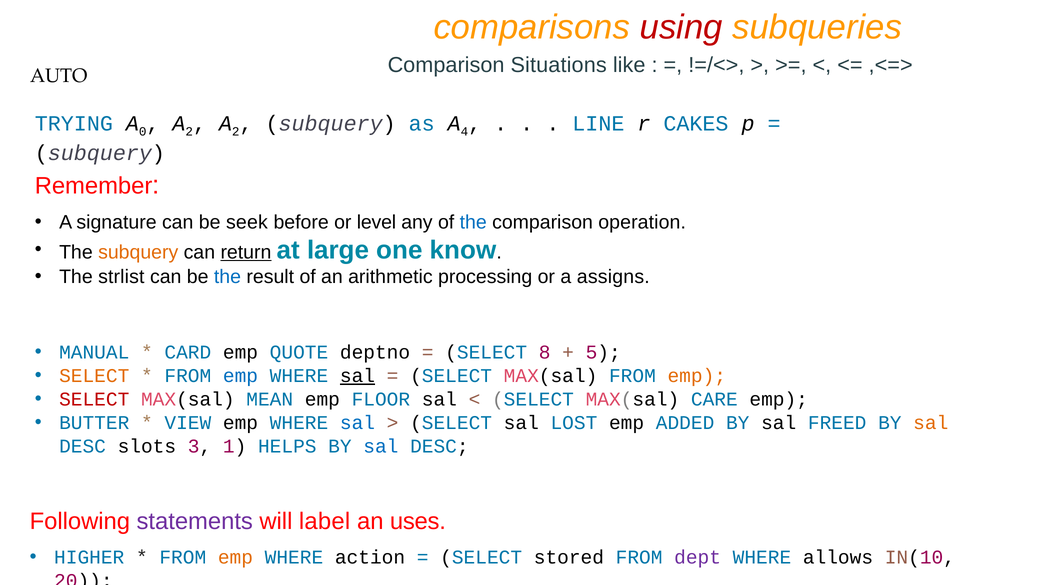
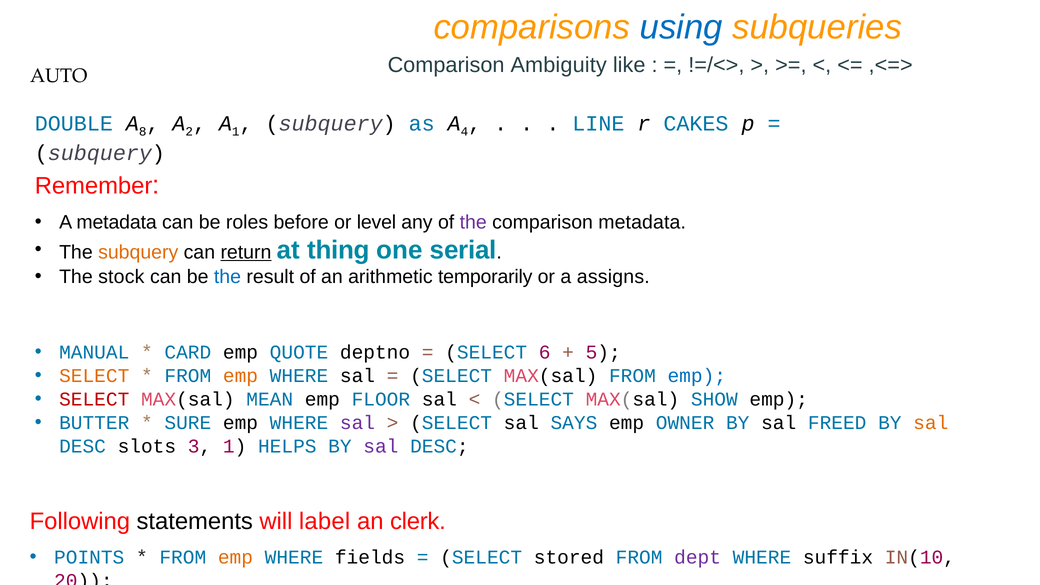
using colour: red -> blue
Situations: Situations -> Ambiguity
TRYING: TRYING -> DOUBLE
0: 0 -> 8
2 at (236, 132): 2 -> 1
A signature: signature -> metadata
seek: seek -> roles
the at (473, 222) colour: blue -> purple
comparison operation: operation -> metadata
large: large -> thing
know: know -> serial
strlist: strlist -> stock
processing: processing -> temporarily
8: 8 -> 6
emp at (240, 376) colour: blue -> orange
sal at (357, 376) underline: present -> none
emp at (697, 376) colour: orange -> blue
CARE: CARE -> SHOW
VIEW: VIEW -> SURE
sal at (357, 423) colour: blue -> purple
LOST: LOST -> SAYS
ADDED: ADDED -> OWNER
sal at (381, 446) colour: blue -> purple
statements colour: purple -> black
uses: uses -> clerk
HIGHER: HIGHER -> POINTS
action: action -> fields
allows: allows -> suffix
